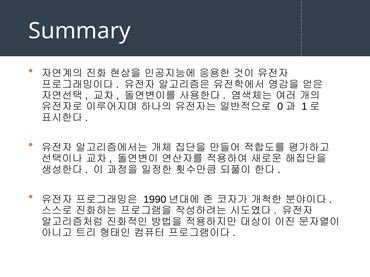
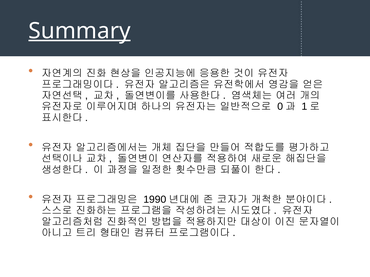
Summary underline: none -> present
